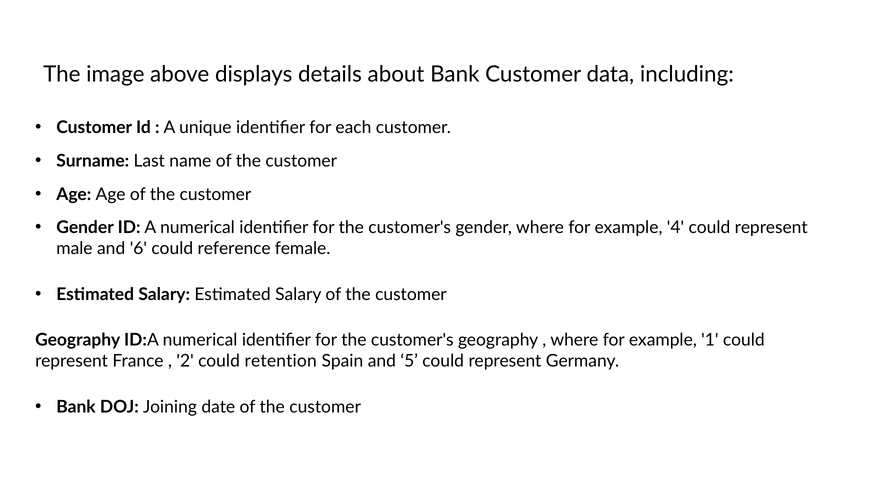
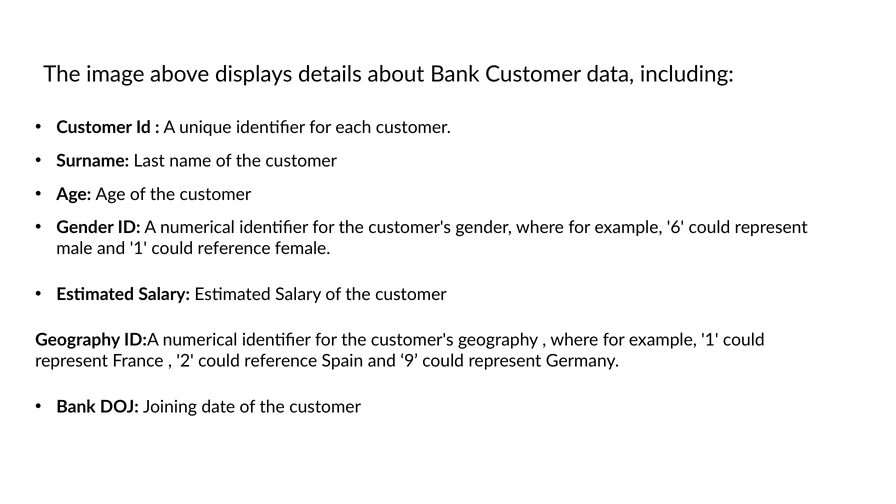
4: 4 -> 6
and 6: 6 -> 1
2 could retention: retention -> reference
5: 5 -> 9
